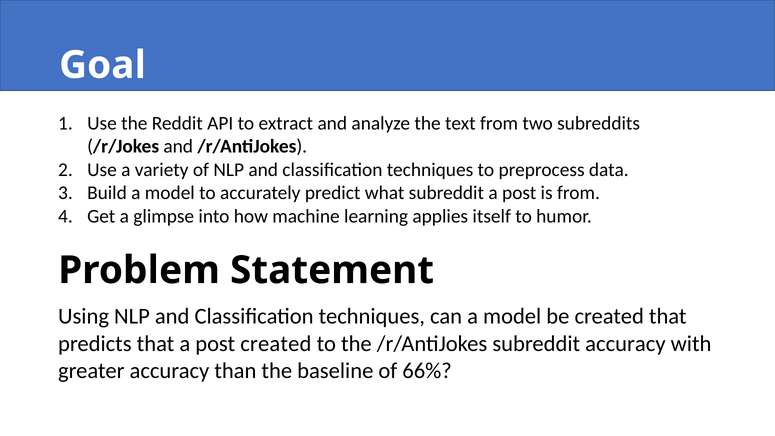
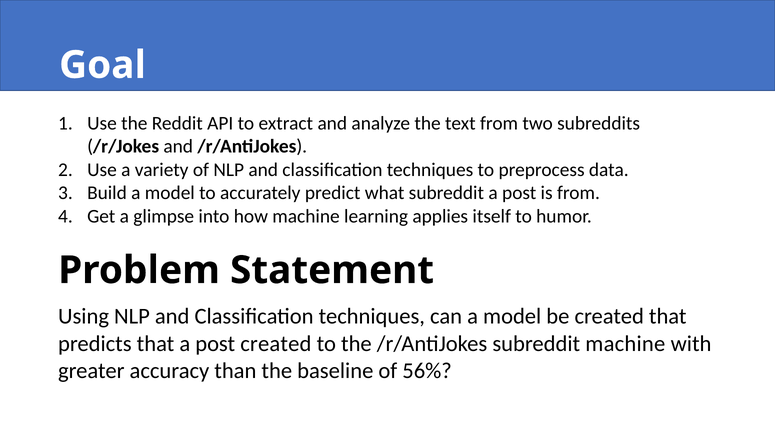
subreddit accuracy: accuracy -> machine
66%: 66% -> 56%
